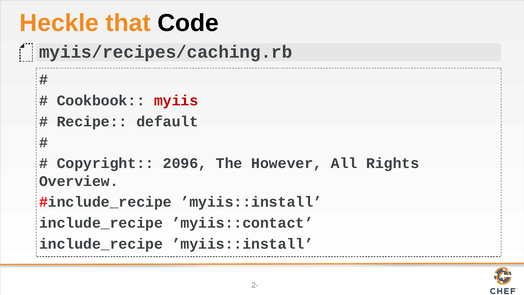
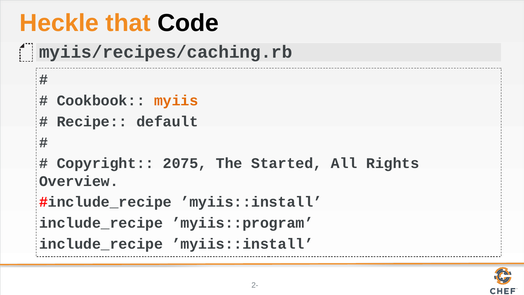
myiis colour: red -> orange
2096: 2096 -> 2075
However: However -> Started
’myiis::contact: ’myiis::contact -> ’myiis::program
